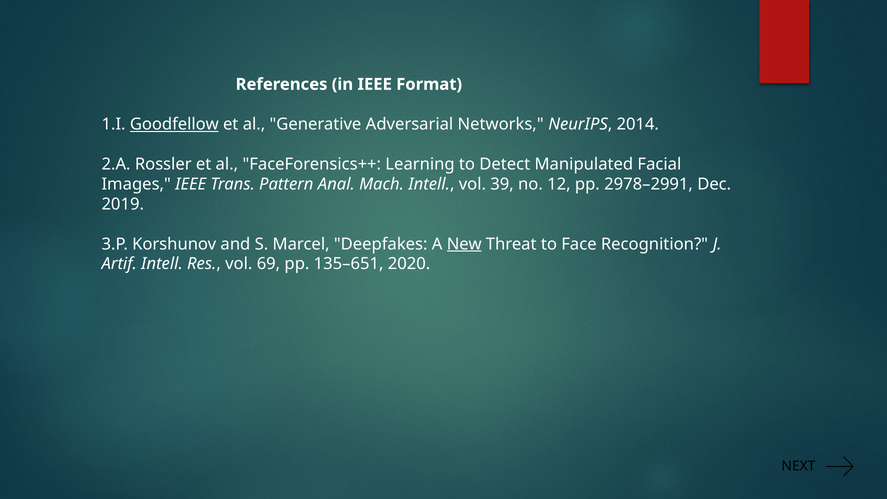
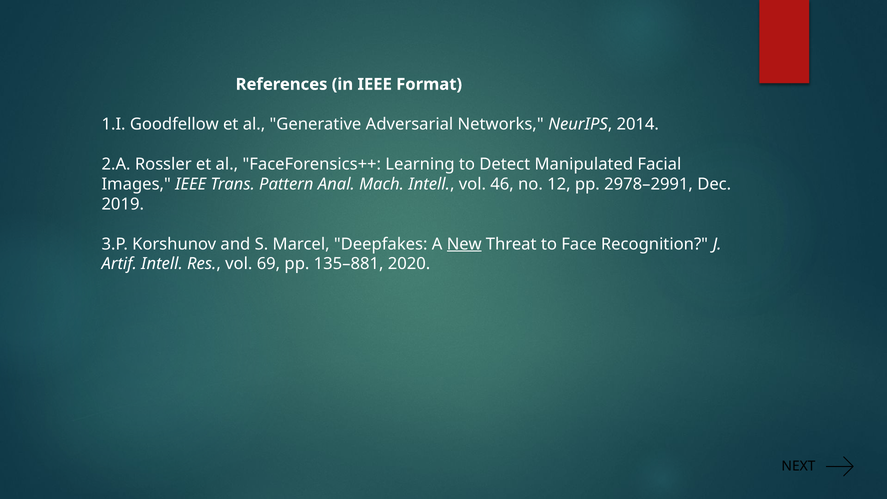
Goodfellow underline: present -> none
39: 39 -> 46
135–651: 135–651 -> 135–881
